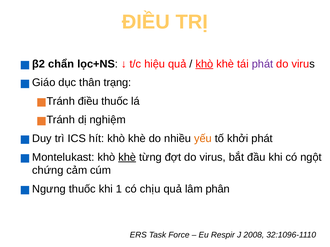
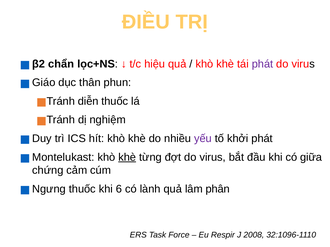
khò at (204, 64) underline: present -> none
trạng: trạng -> phun
điều at (88, 101): điều -> diễn
yếu colour: orange -> purple
ngột: ngột -> giữa
1: 1 -> 6
chịu: chịu -> lành
